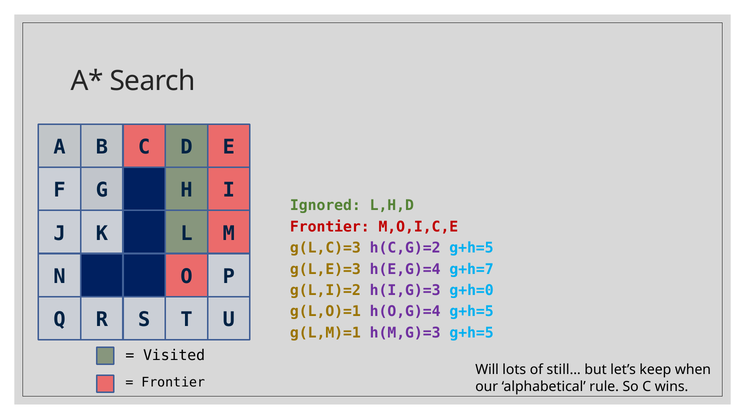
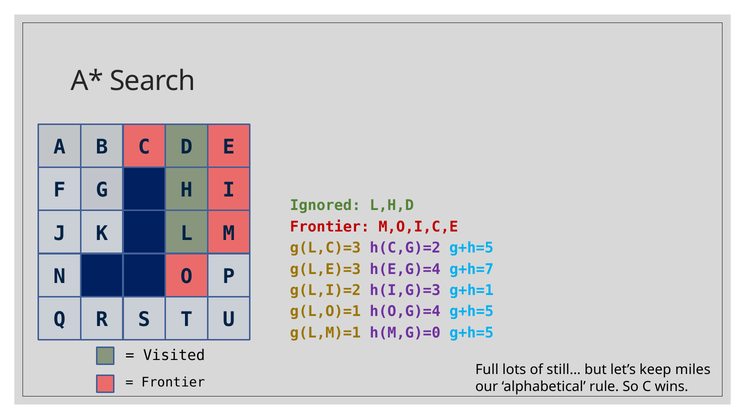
g+h=0: g+h=0 -> g+h=1
h(M,G)=3: h(M,G)=3 -> h(M,G)=0
Will: Will -> Full
when: when -> miles
